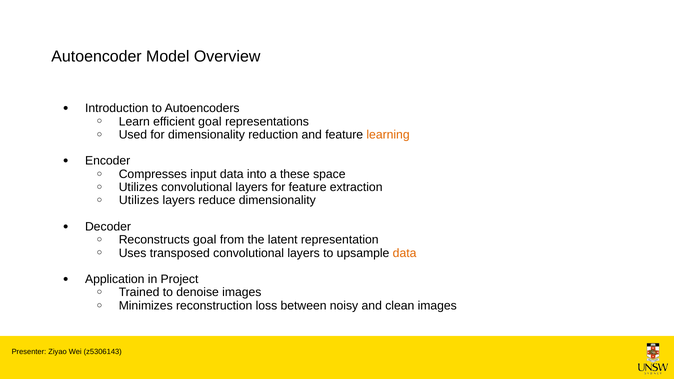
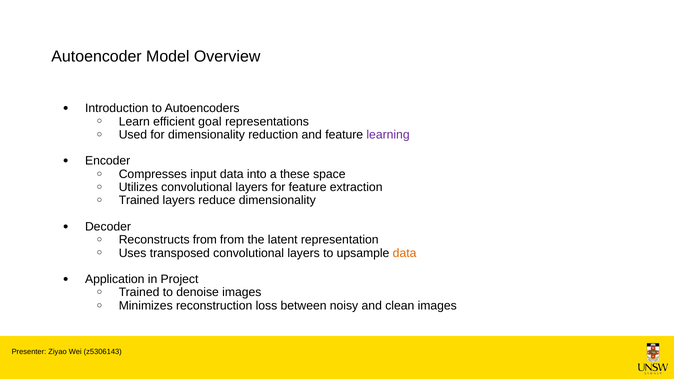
learning colour: orange -> purple
Utilizes at (139, 200): Utilizes -> Trained
Reconstructs goal: goal -> from
